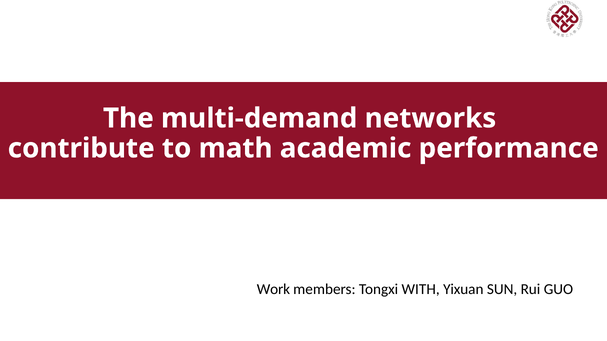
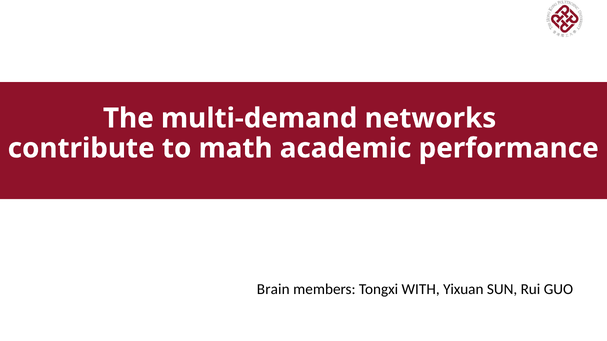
Work: Work -> Brain
